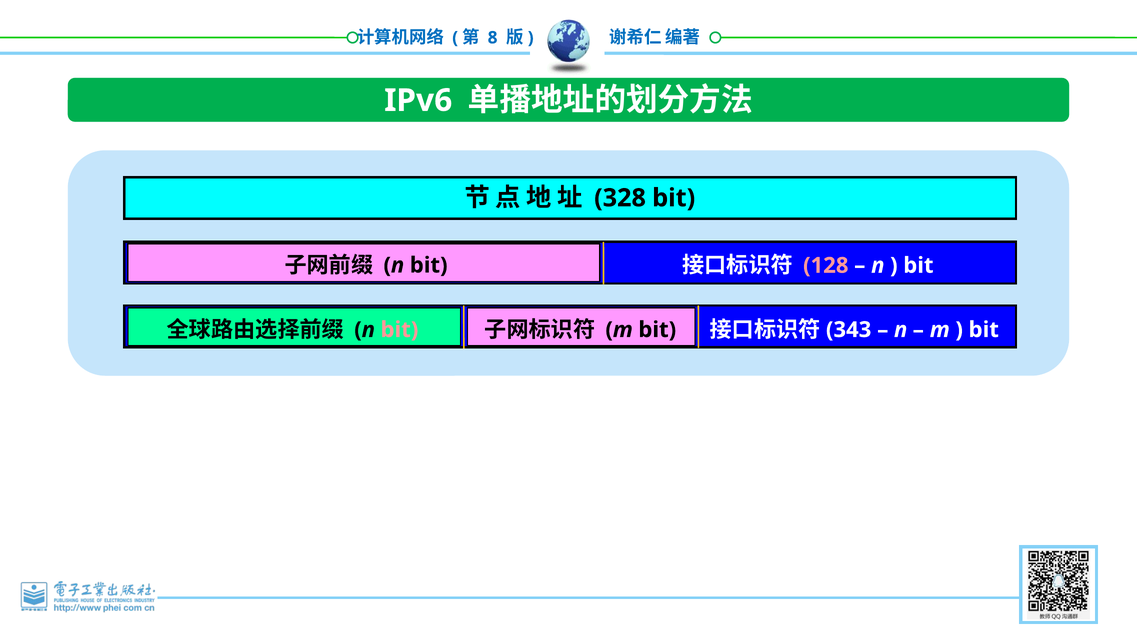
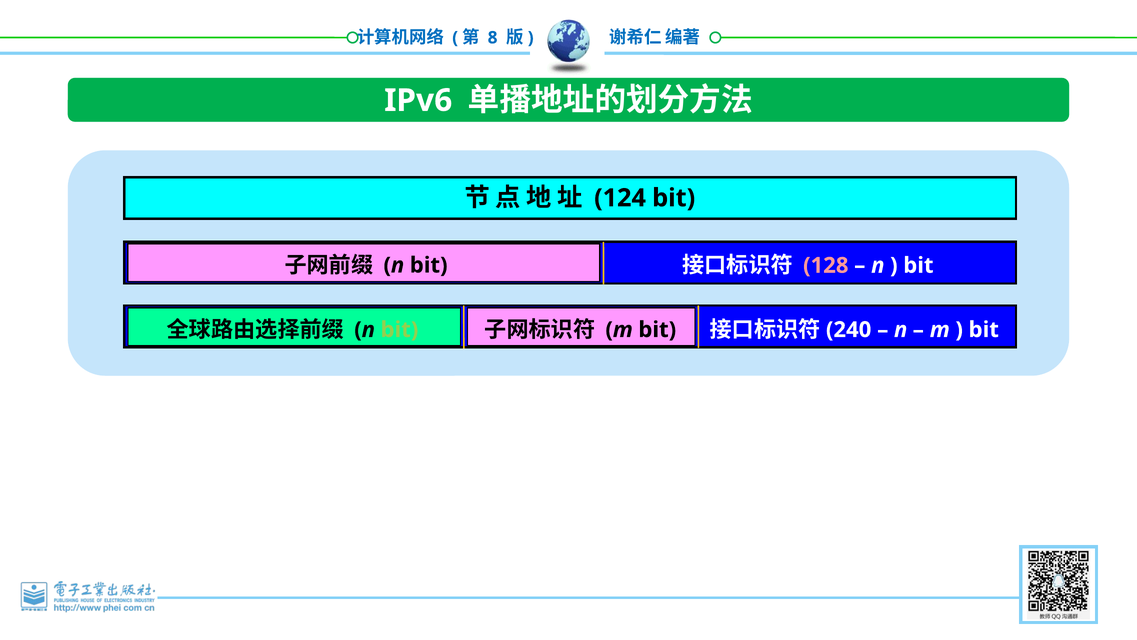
328: 328 -> 124
bit at (399, 330) colour: pink -> light green
343: 343 -> 240
